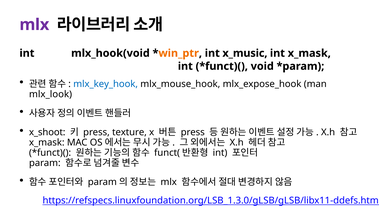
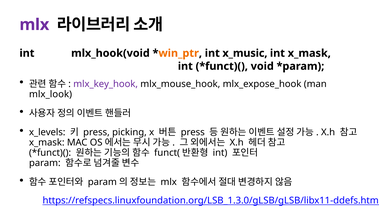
mlx_key_hook colour: blue -> purple
x_shoot: x_shoot -> x_levels
texture: texture -> picking
